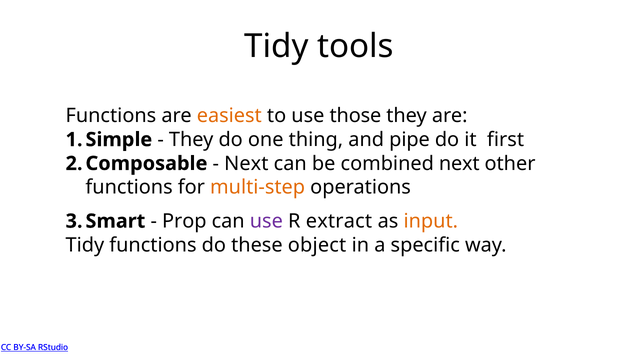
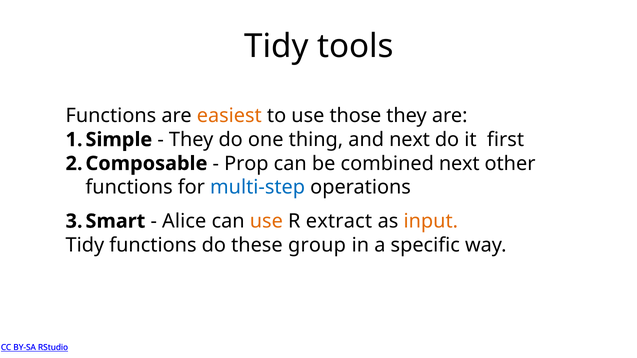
and pipe: pipe -> next
Next at (246, 164): Next -> Prop
multi-step colour: orange -> blue
Prop: Prop -> Alice
use at (266, 221) colour: purple -> orange
object: object -> group
